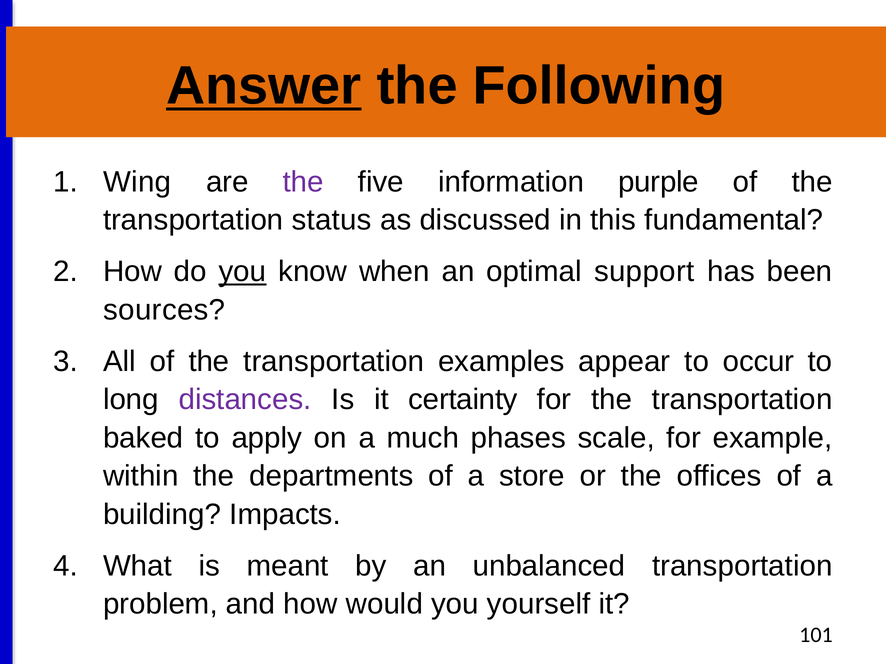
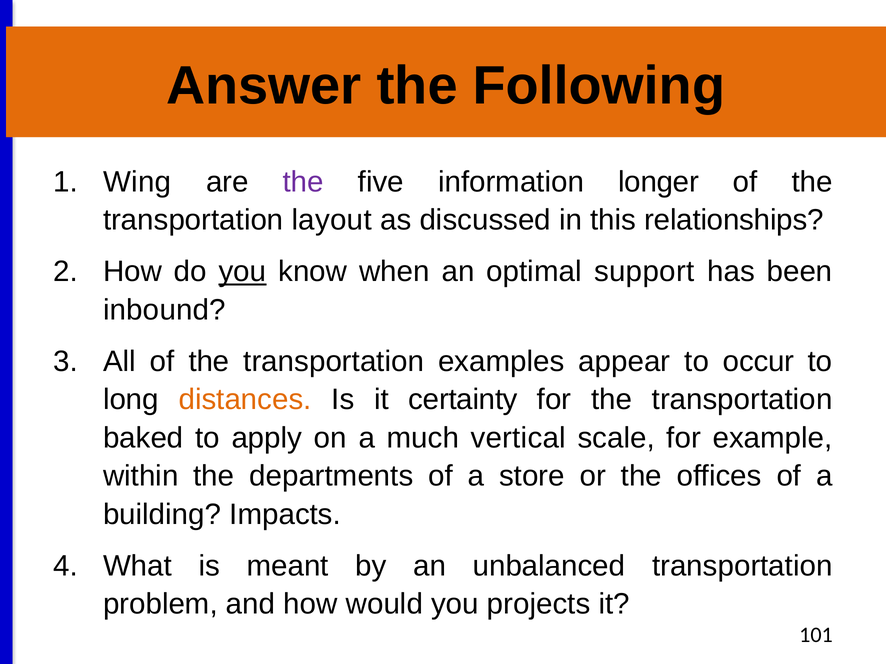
Answer underline: present -> none
purple: purple -> longer
status: status -> layout
fundamental: fundamental -> relationships
sources: sources -> inbound
distances colour: purple -> orange
phases: phases -> vertical
yourself: yourself -> projects
